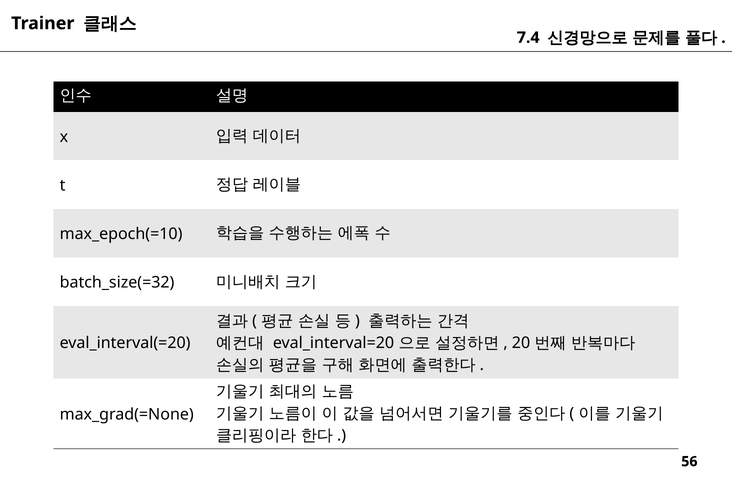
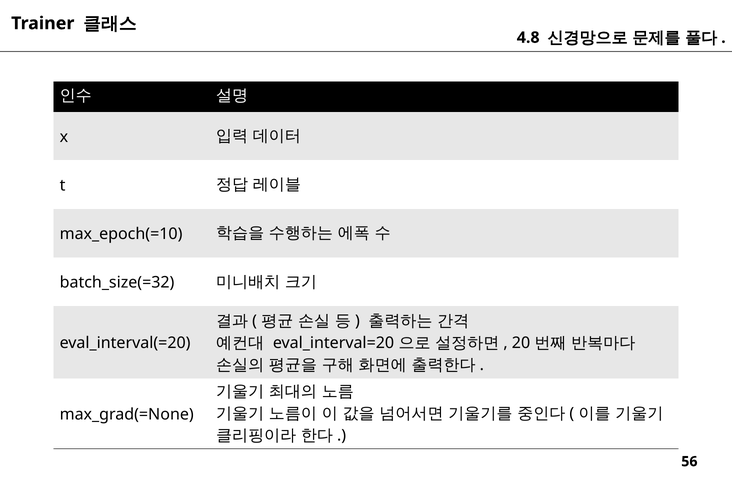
7.4: 7.4 -> 4.8
